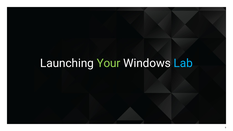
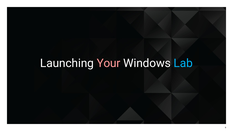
Your colour: light green -> pink
